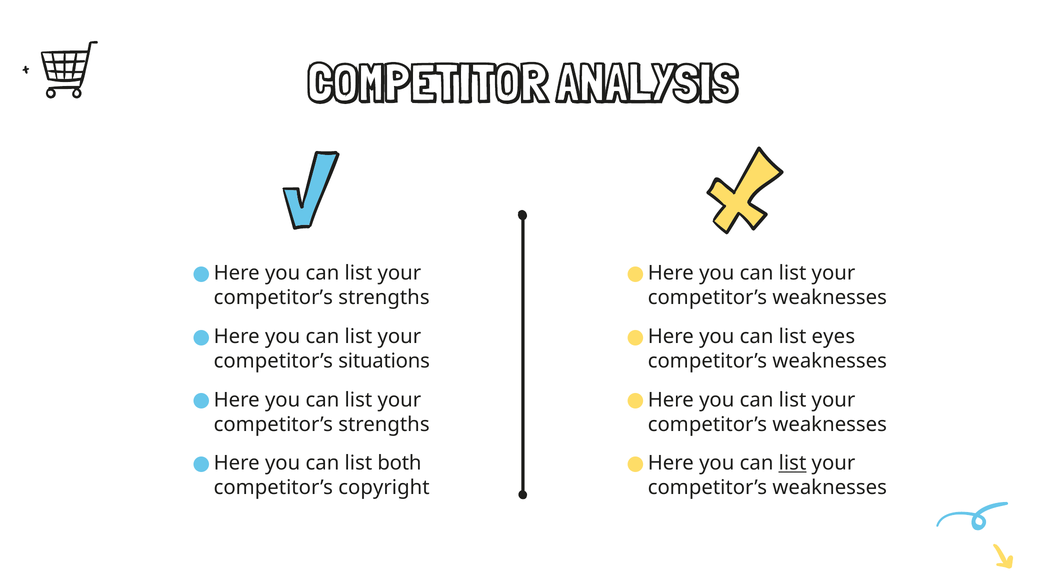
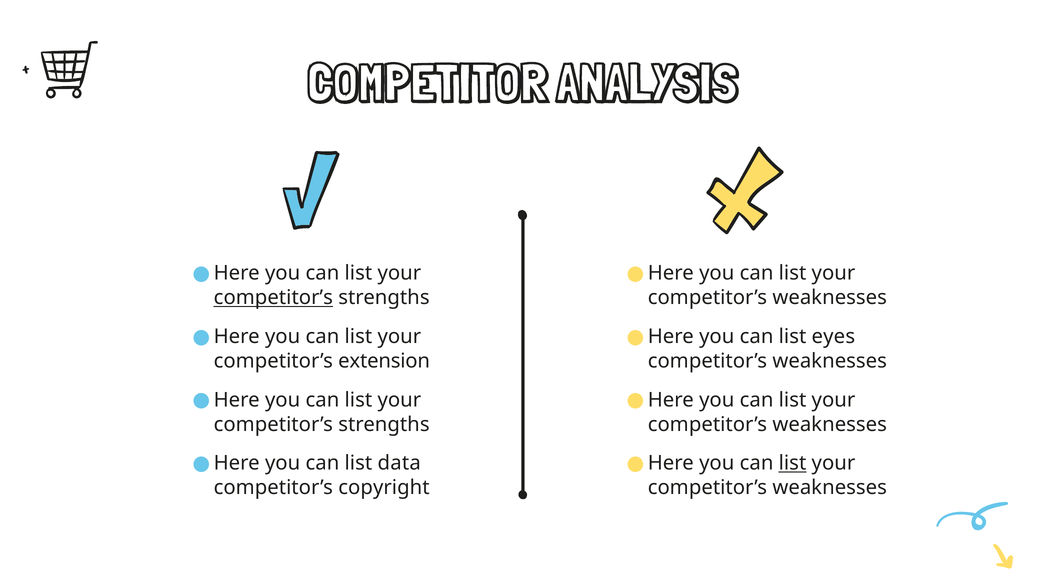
competitor’s at (273, 298) underline: none -> present
situations: situations -> extension
both: both -> data
